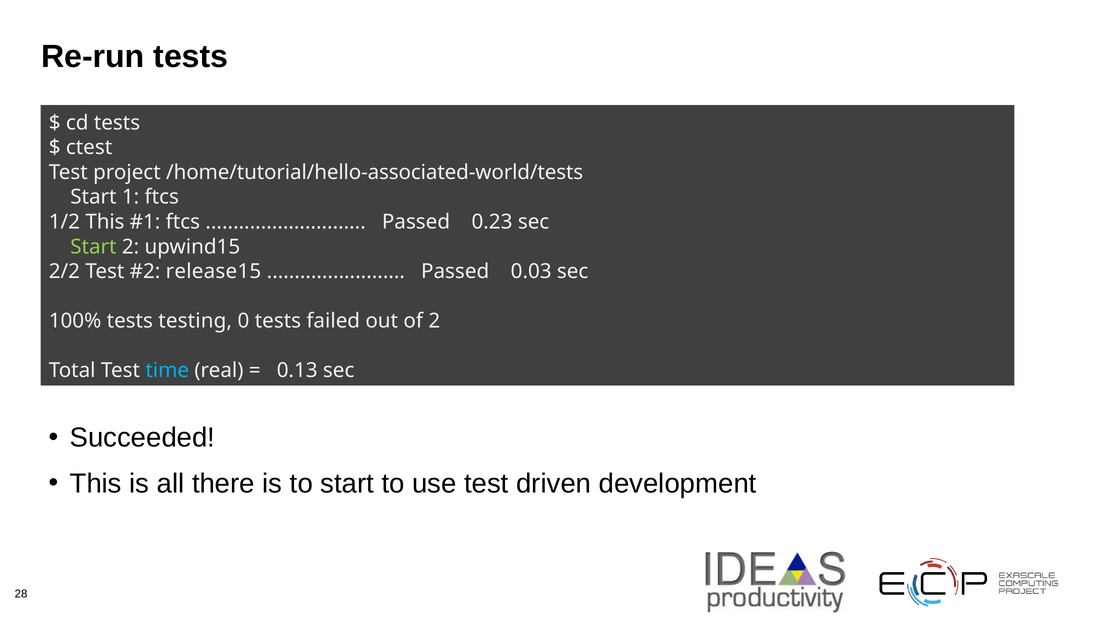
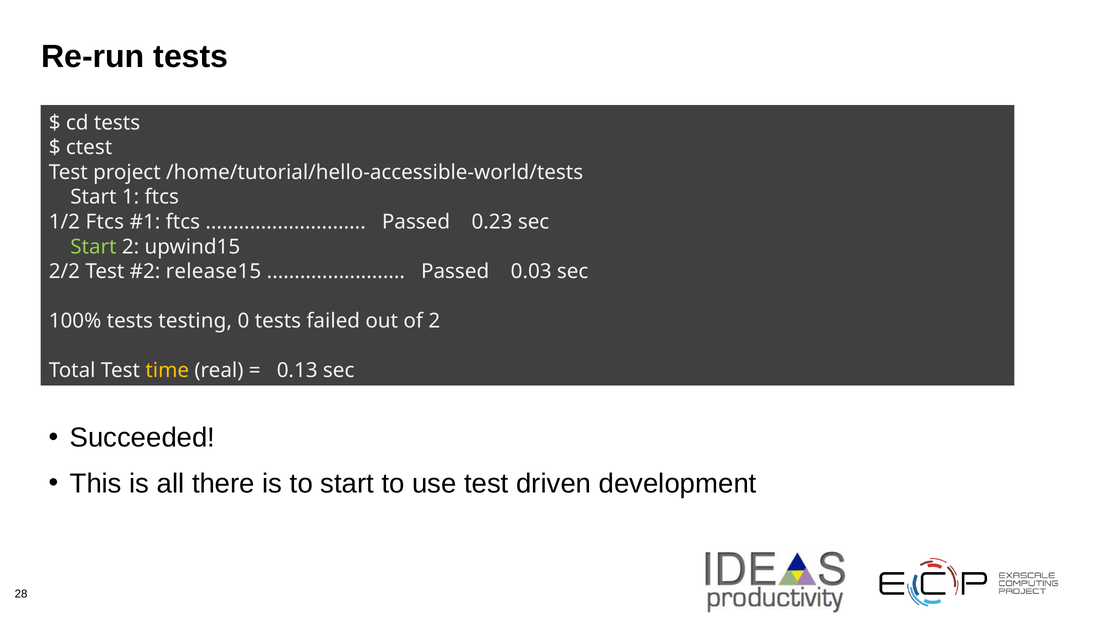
/home/tutorial/hello-associated-world/tests: /home/tutorial/hello-associated-world/tests -> /home/tutorial/hello-accessible-world/tests
1/2 This: This -> Ftcs
time colour: light blue -> yellow
